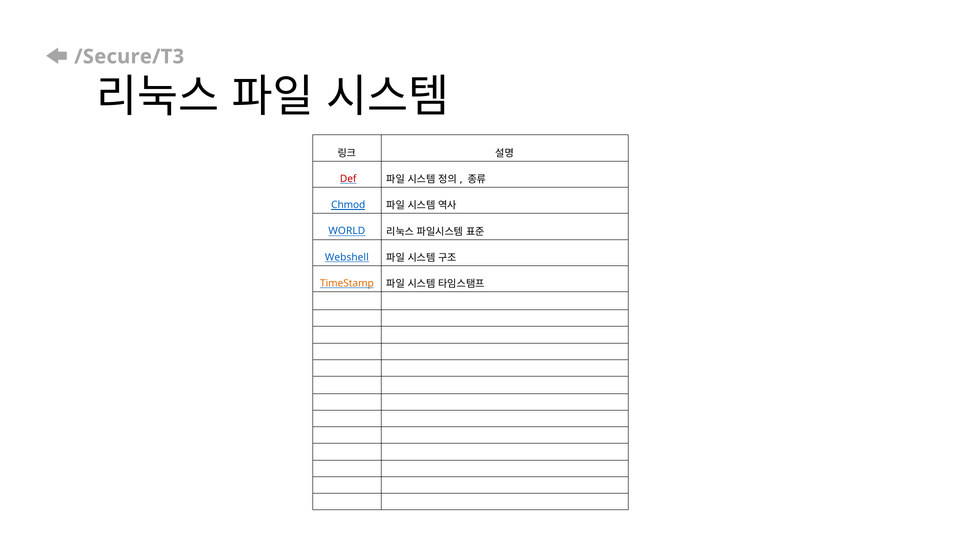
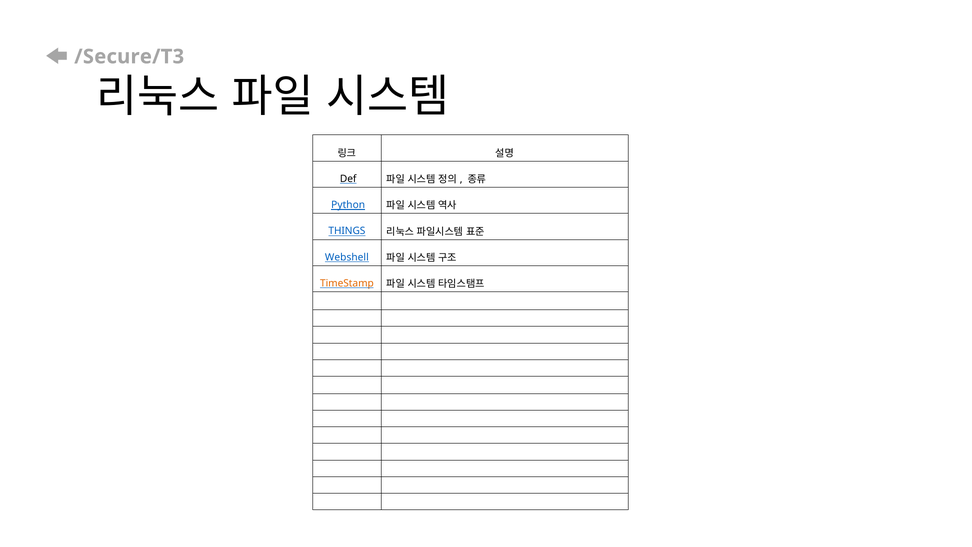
Def colour: red -> black
Chmod: Chmod -> Python
WORLD: WORLD -> THINGS
